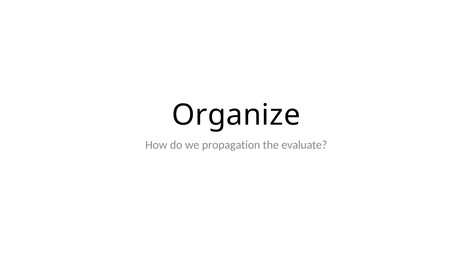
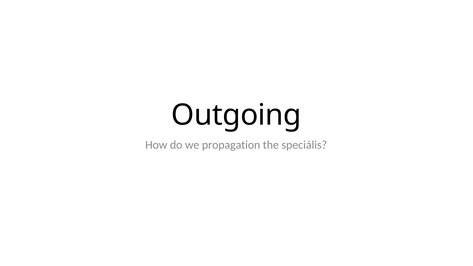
Organize: Organize -> Outgoing
evaluate: evaluate -> speciális
